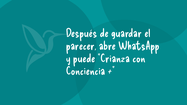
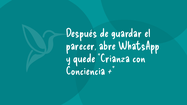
puede: puede -> quede
